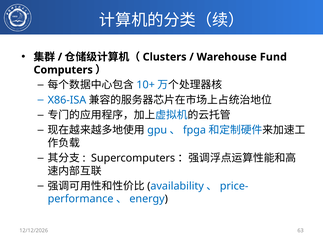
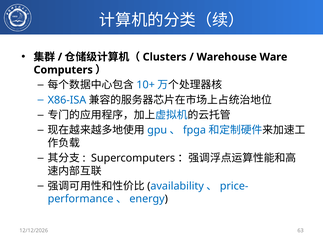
Fund: Fund -> Ware
